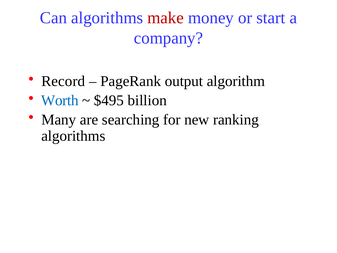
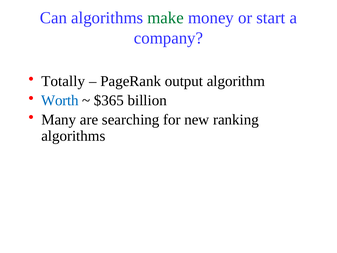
make colour: red -> green
Record: Record -> Totally
$495: $495 -> $365
